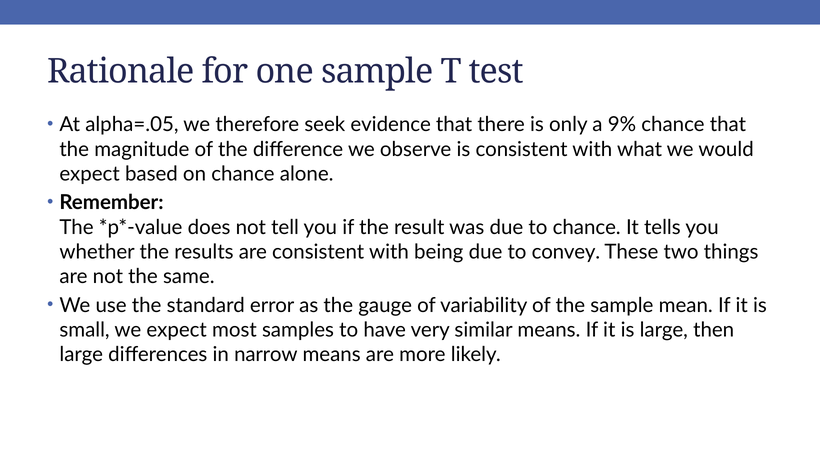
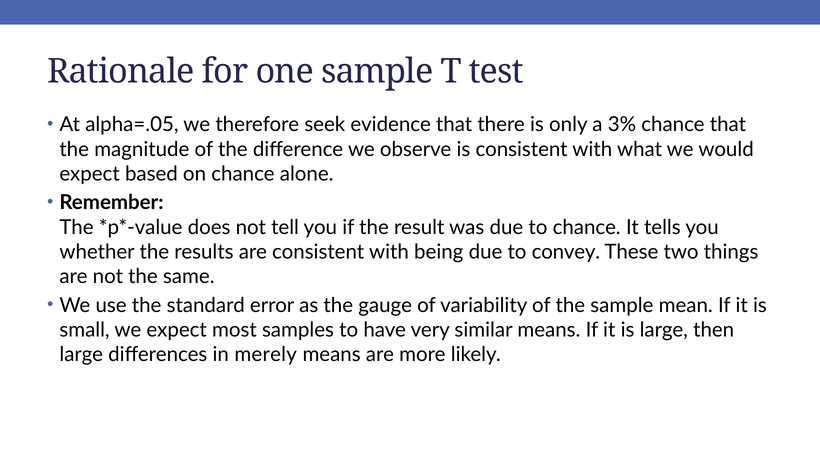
9%: 9% -> 3%
narrow: narrow -> merely
